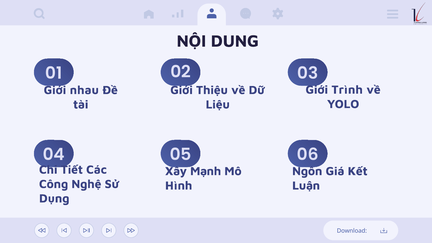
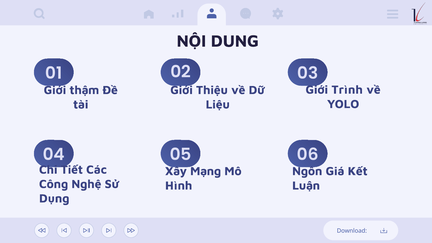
nhau: nhau -> thậm
Mạnh: Mạnh -> Mạng
